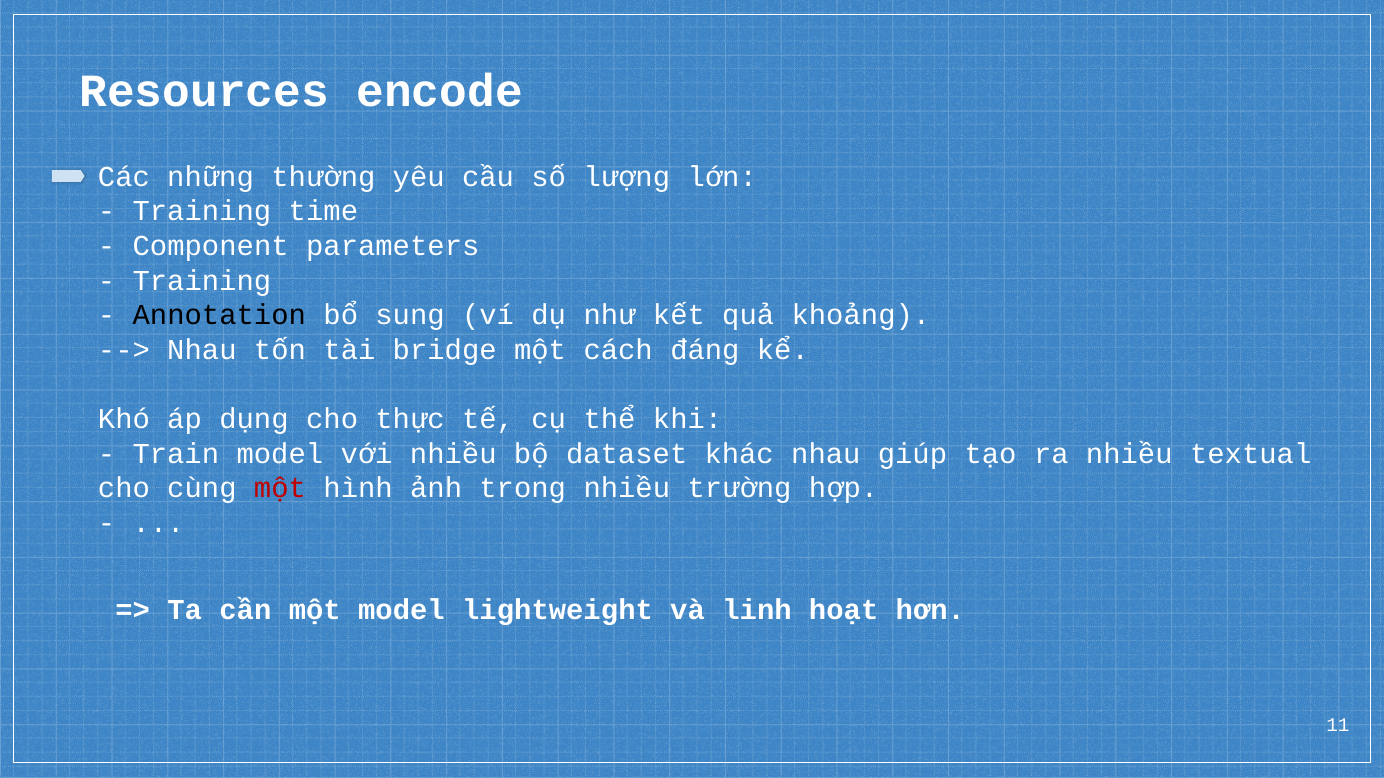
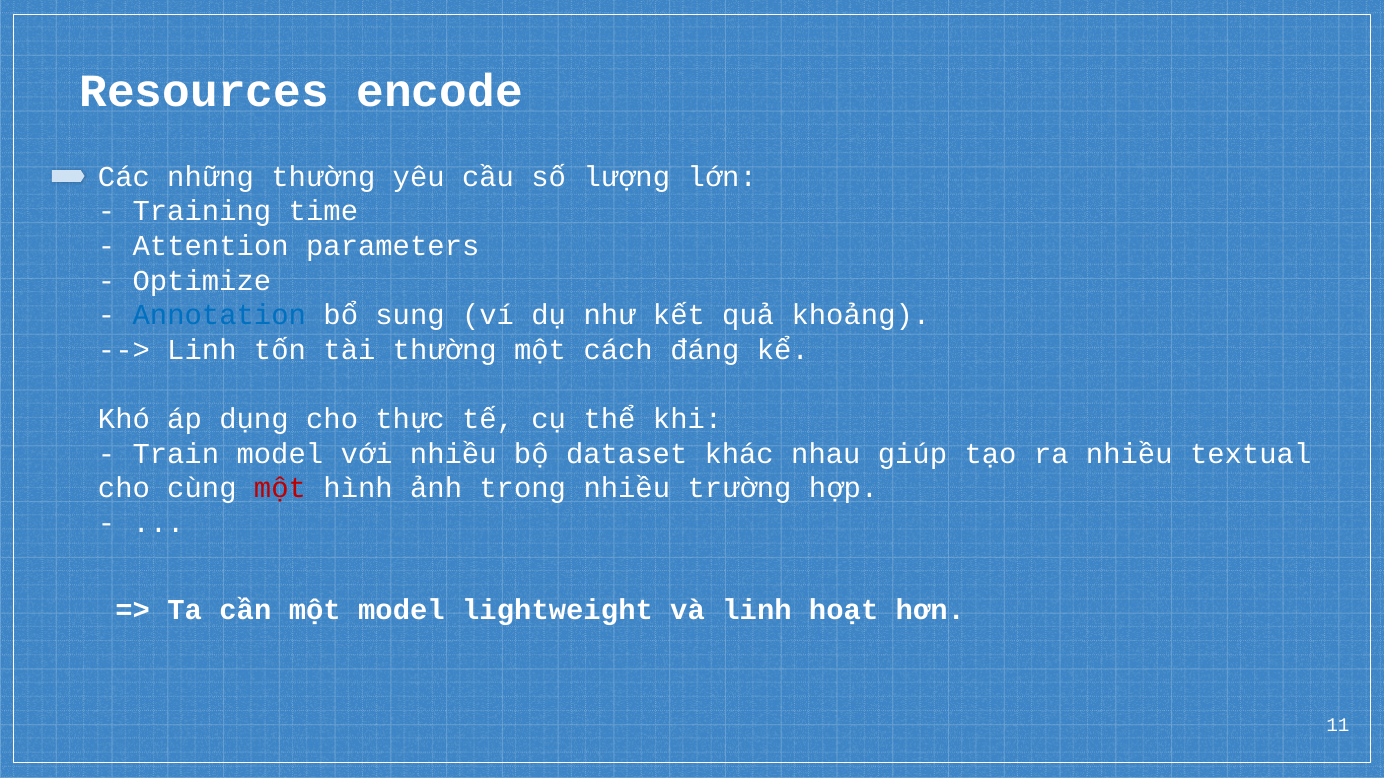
Component: Component -> Attention
Training at (202, 281): Training -> Optimize
Annotation colour: black -> blue
Nhau at (202, 350): Nhau -> Linh
tài bridge: bridge -> thường
